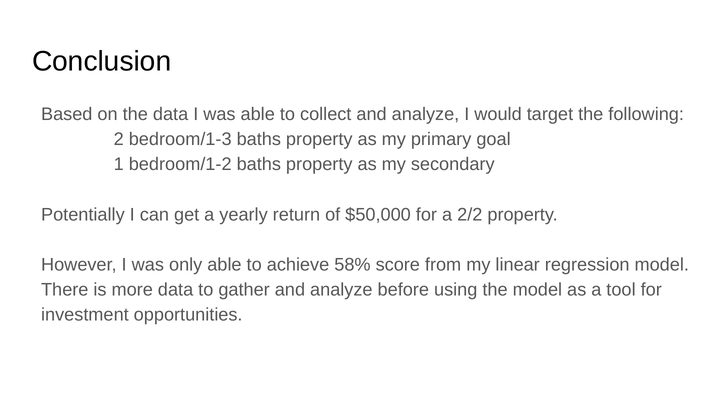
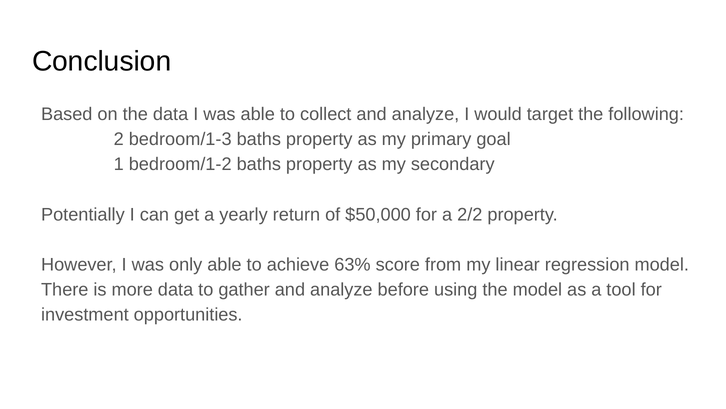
58%: 58% -> 63%
